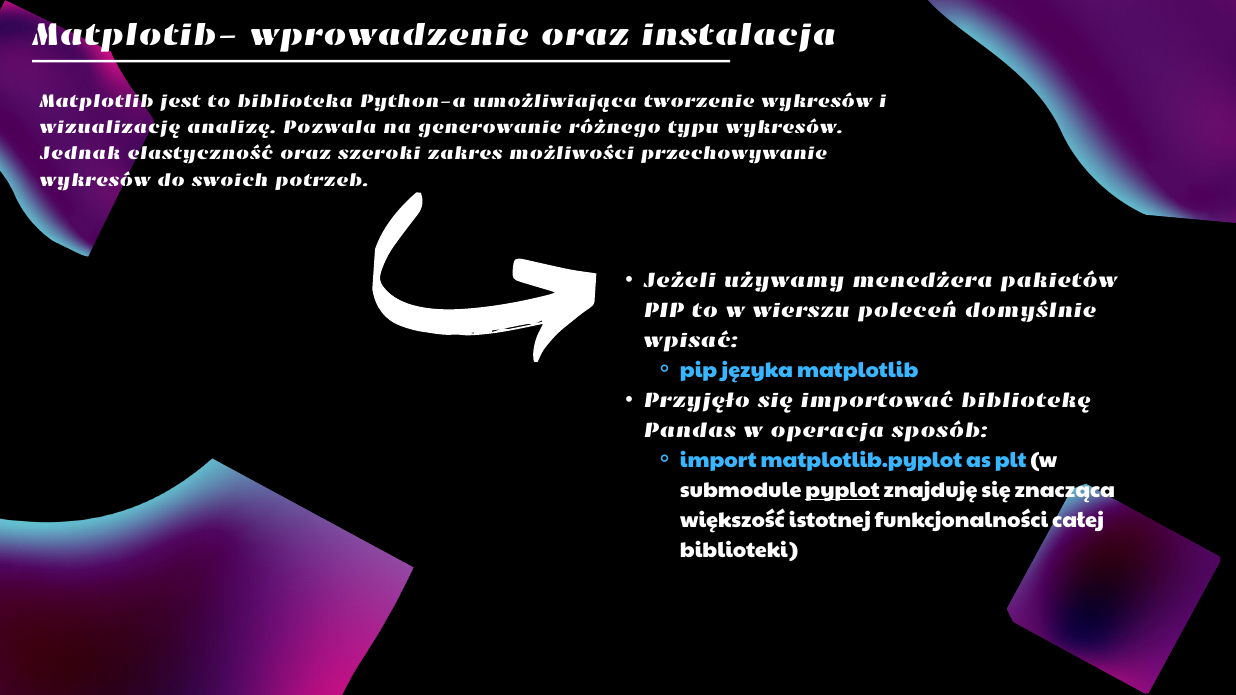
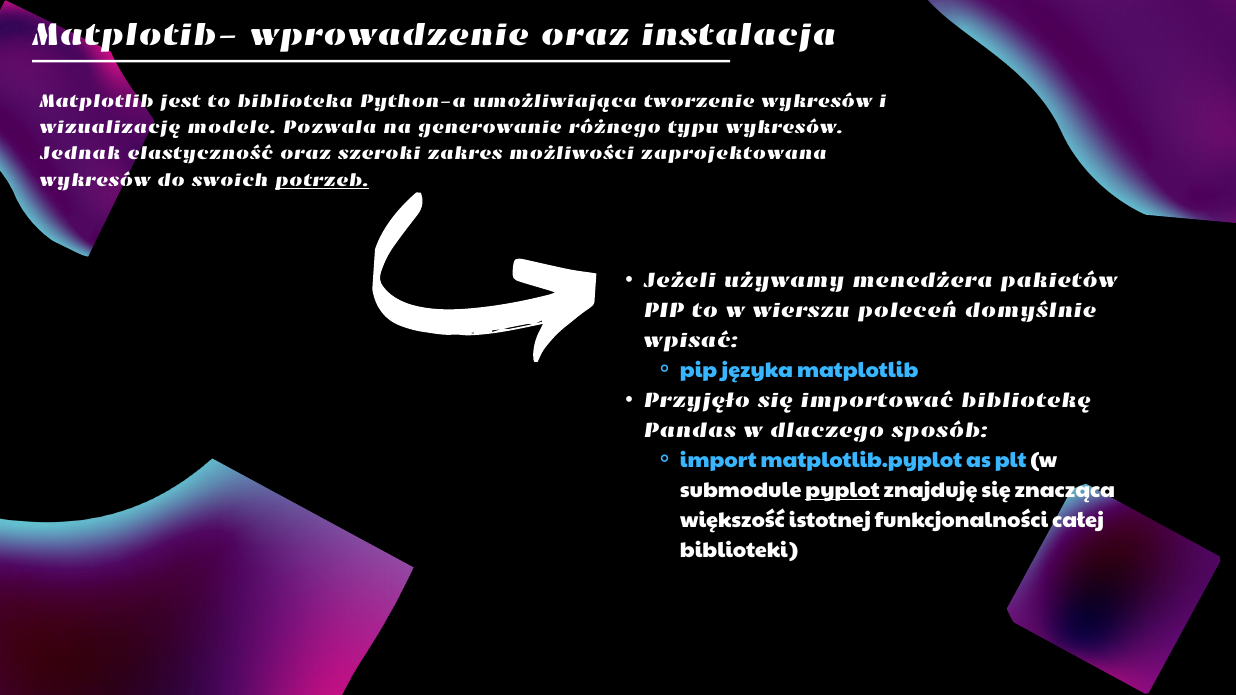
analizę: analizę -> modele
przechowywanie: przechowywanie -> zaprojektowana
potrzeb underline: none -> present
operacja: operacja -> dlaczego
